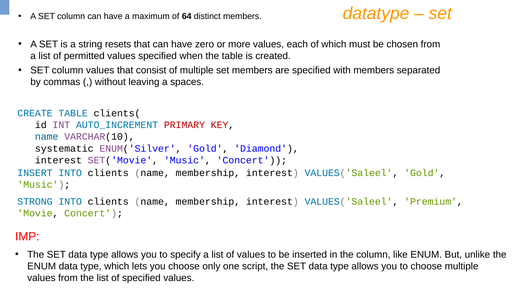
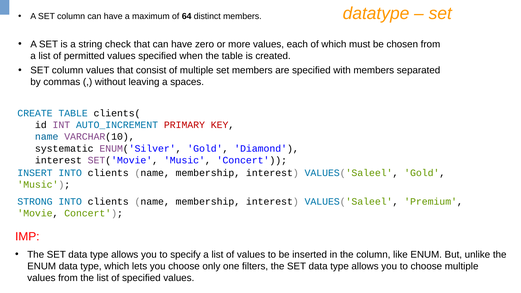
resets: resets -> check
script: script -> filters
